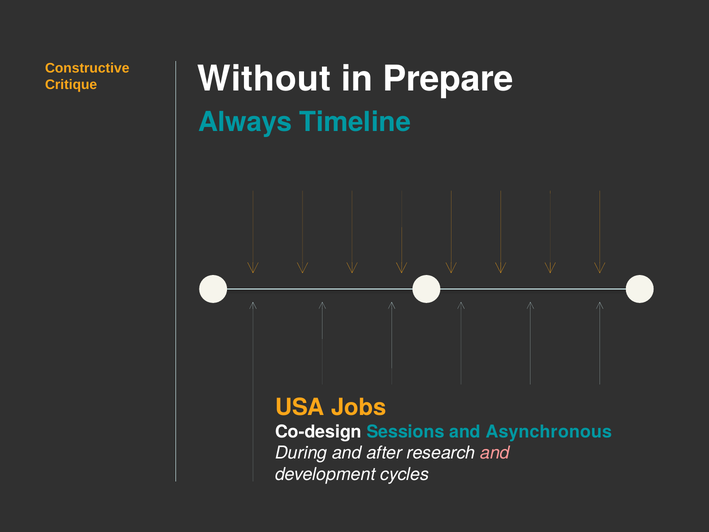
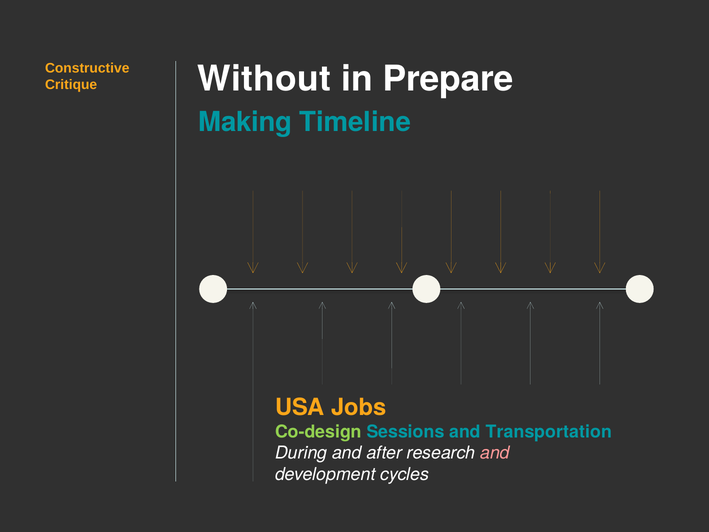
Always: Always -> Making
Co-design colour: white -> light green
Asynchronous: Asynchronous -> Transportation
